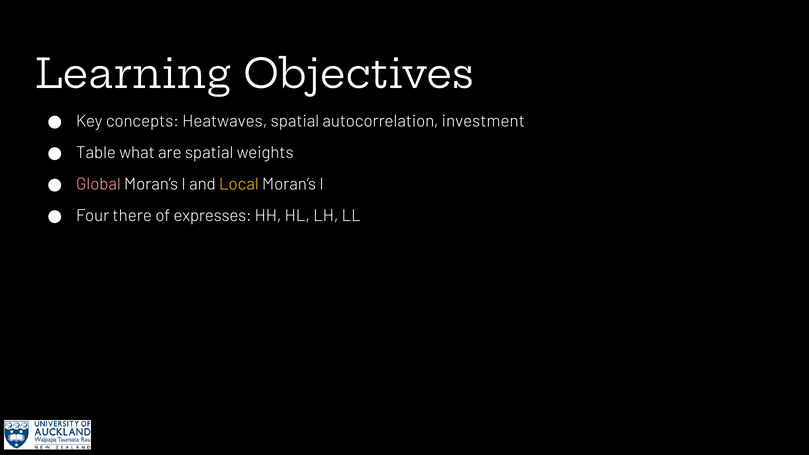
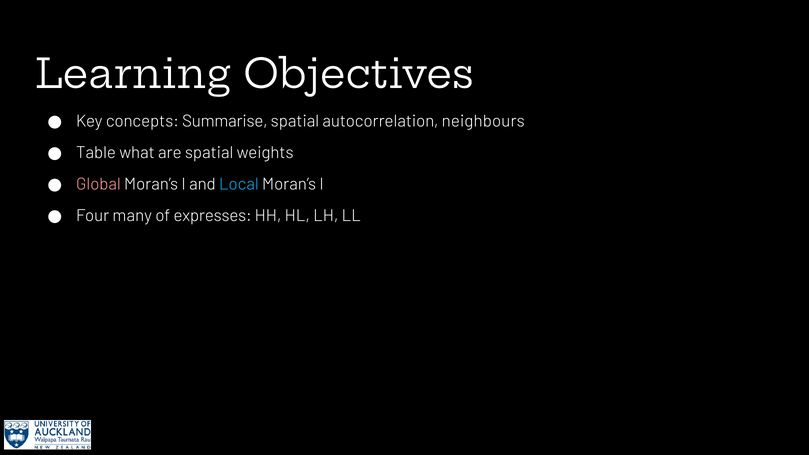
Heatwaves: Heatwaves -> Summarise
investment: investment -> neighbours
Local colour: yellow -> light blue
there: there -> many
